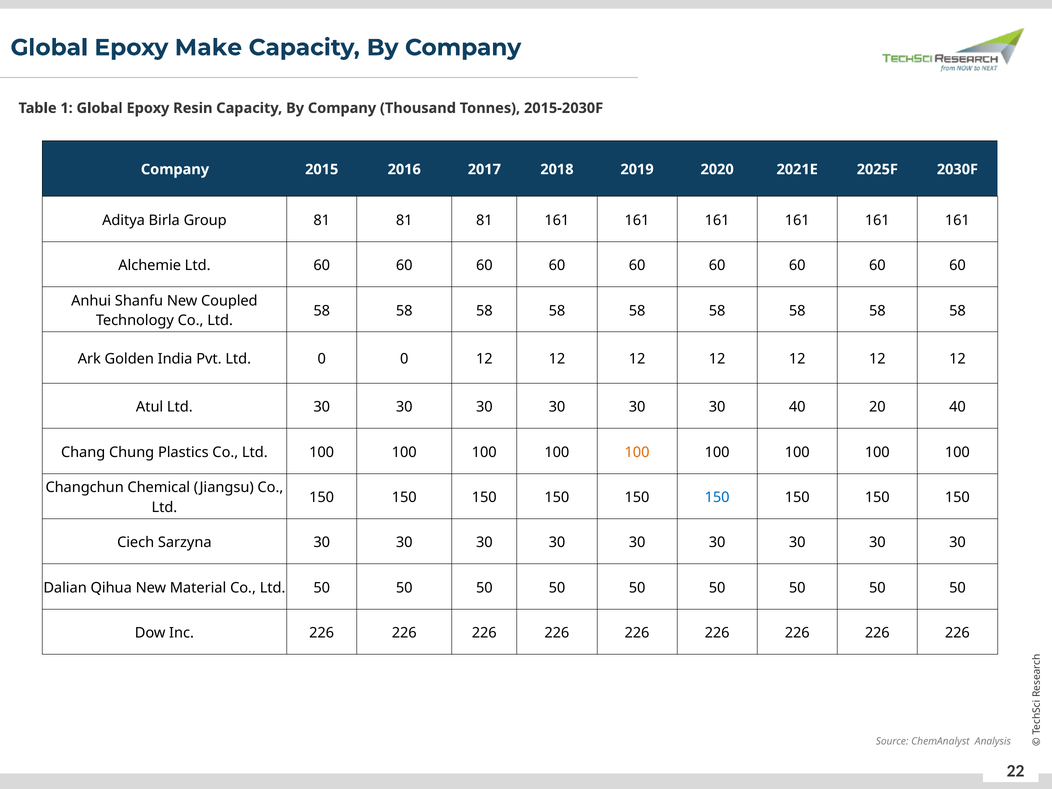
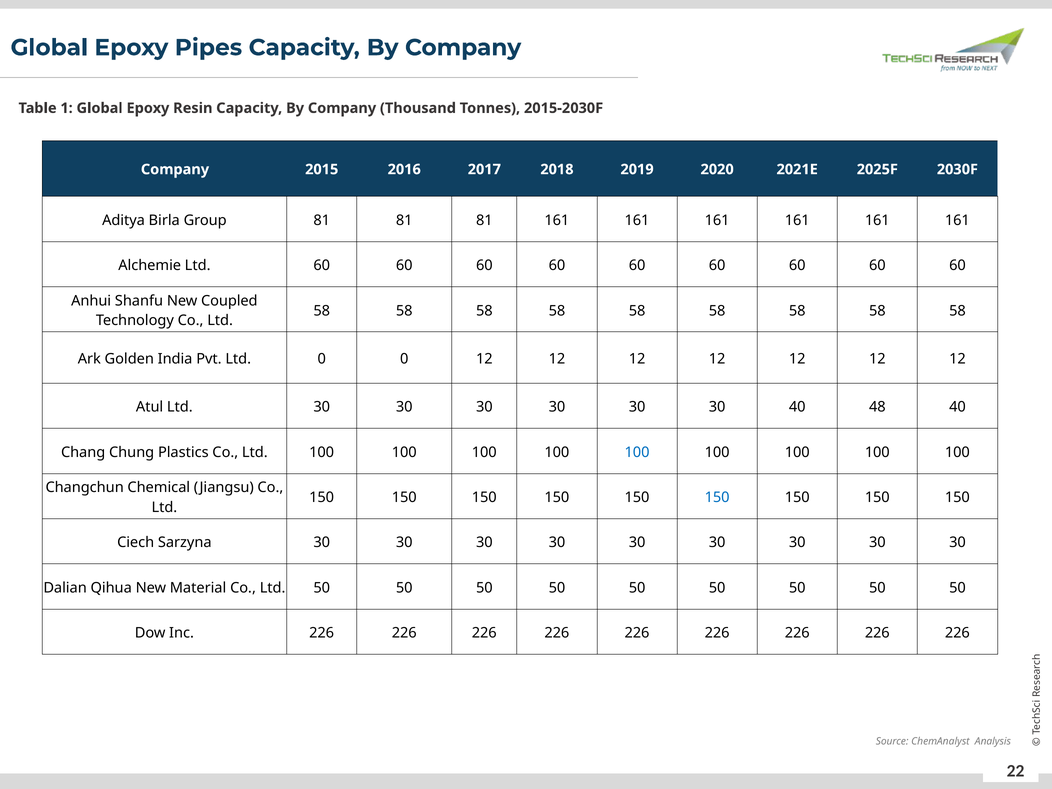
Make: Make -> Pipes
20: 20 -> 48
100 at (637, 452) colour: orange -> blue
